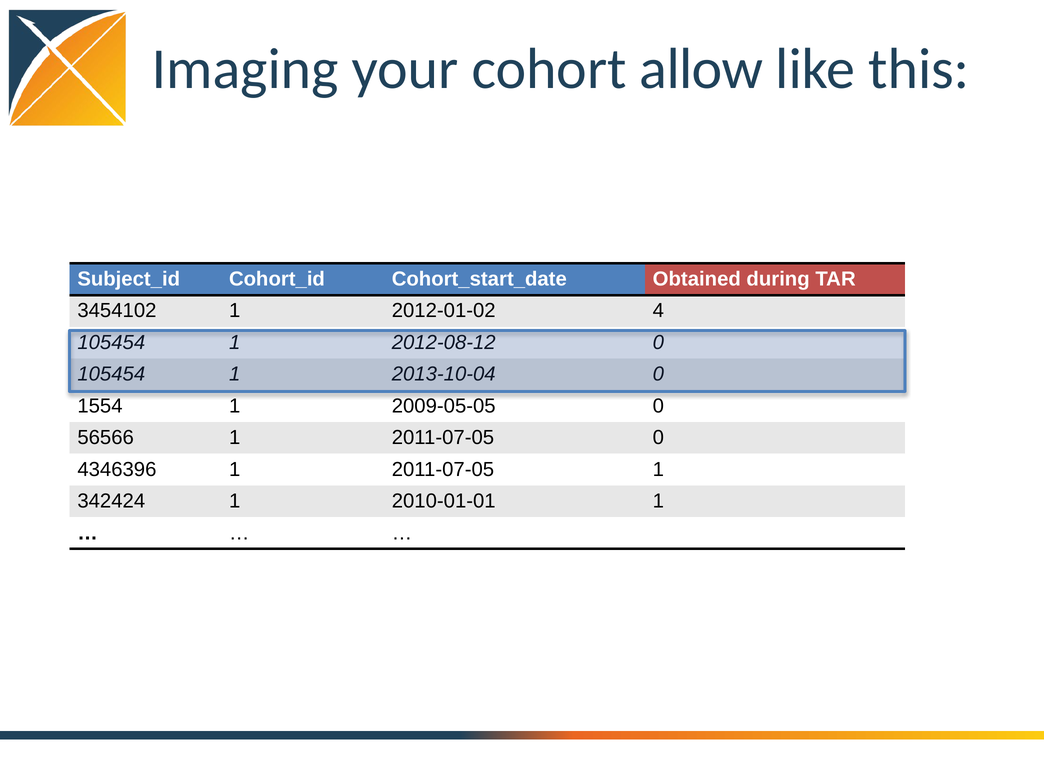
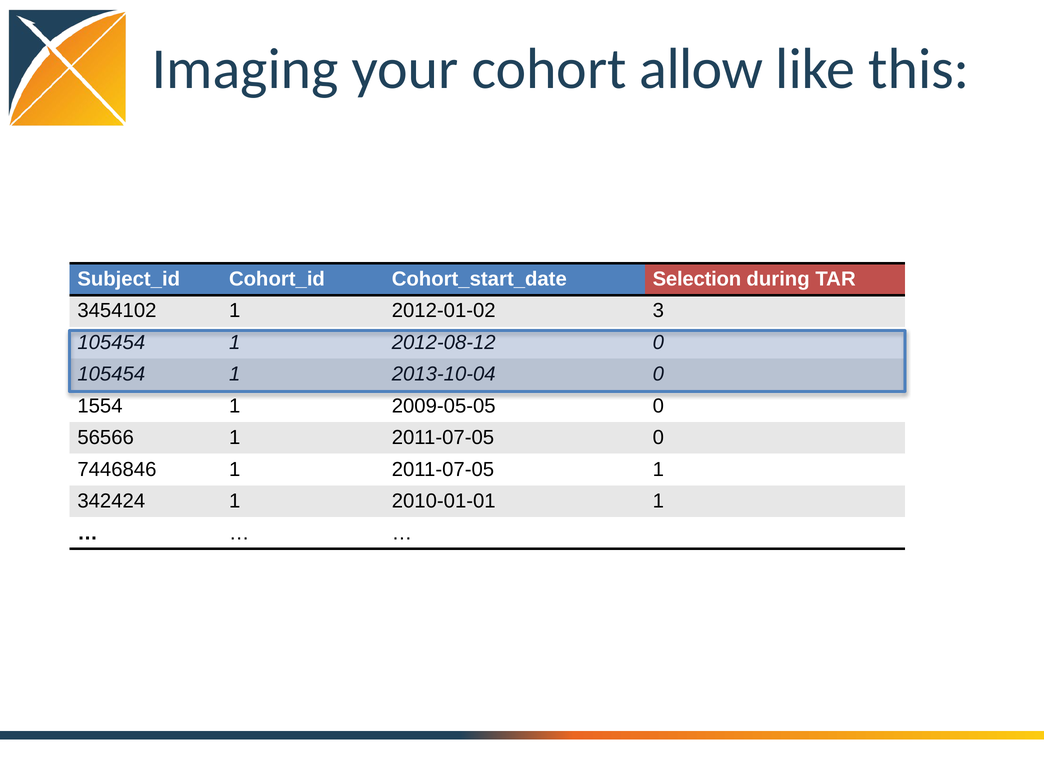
Obtained: Obtained -> Selection
4: 4 -> 3
4346396: 4346396 -> 7446846
